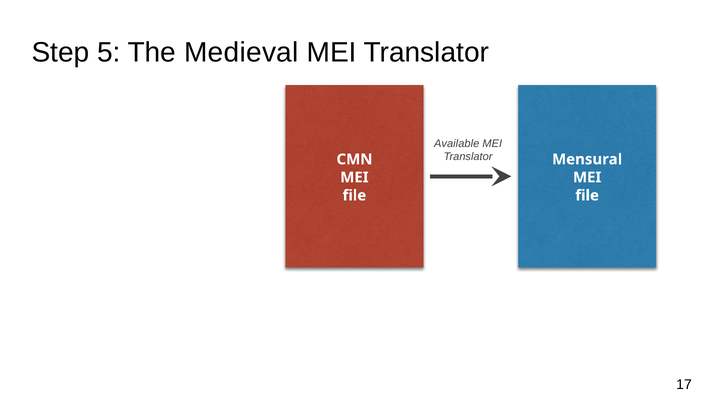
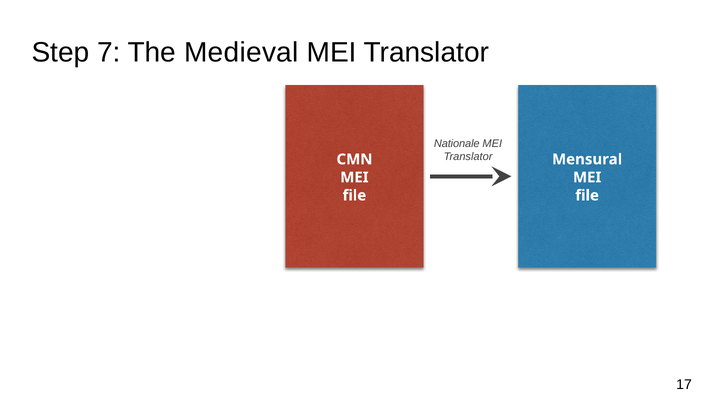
5: 5 -> 7
Available: Available -> Nationale
